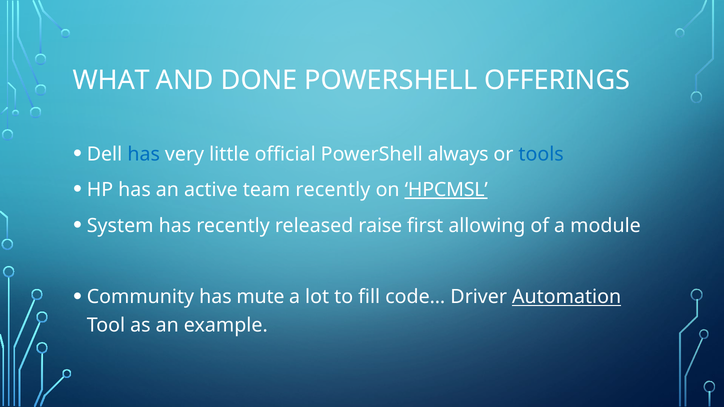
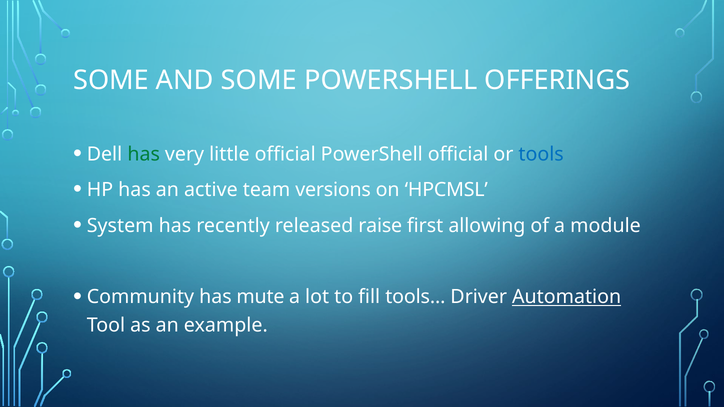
WHAT at (111, 80): WHAT -> SOME
AND DONE: DONE -> SOME
has at (144, 154) colour: blue -> green
PowerShell always: always -> official
team recently: recently -> versions
HPCMSL underline: present -> none
code…: code… -> tools…
